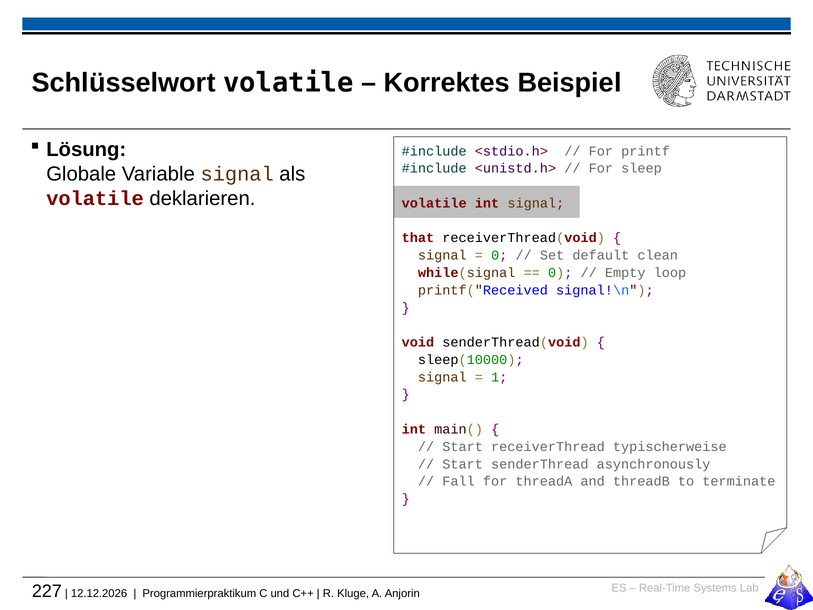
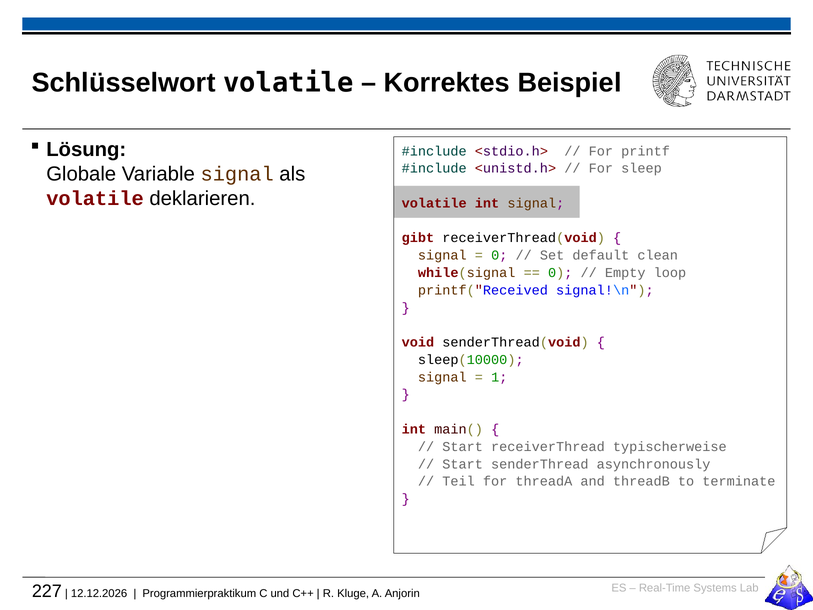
that: that -> gibt
Fall: Fall -> Teil
